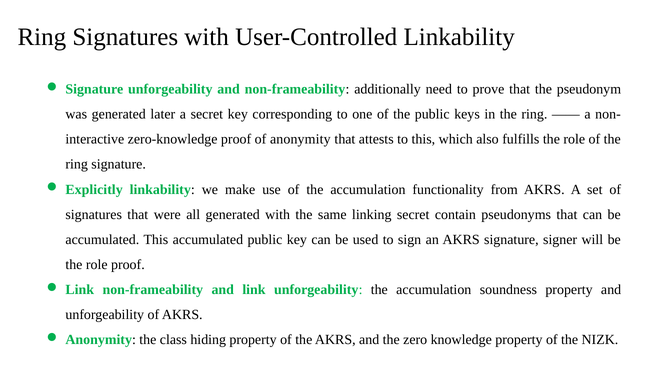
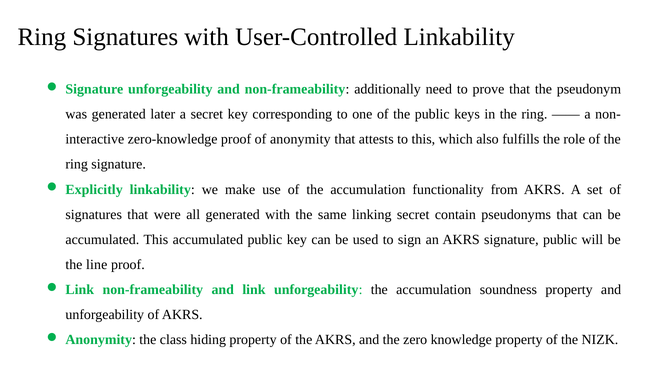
signature signer: signer -> public
role at (97, 264): role -> line
